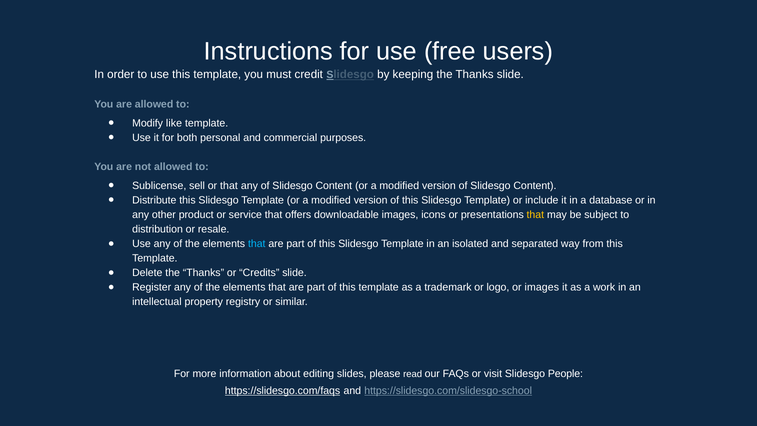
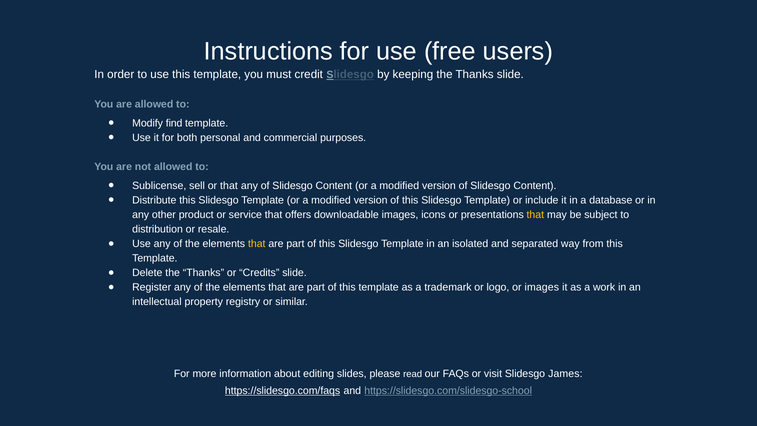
like: like -> find
that at (257, 244) colour: light blue -> yellow
People: People -> James
